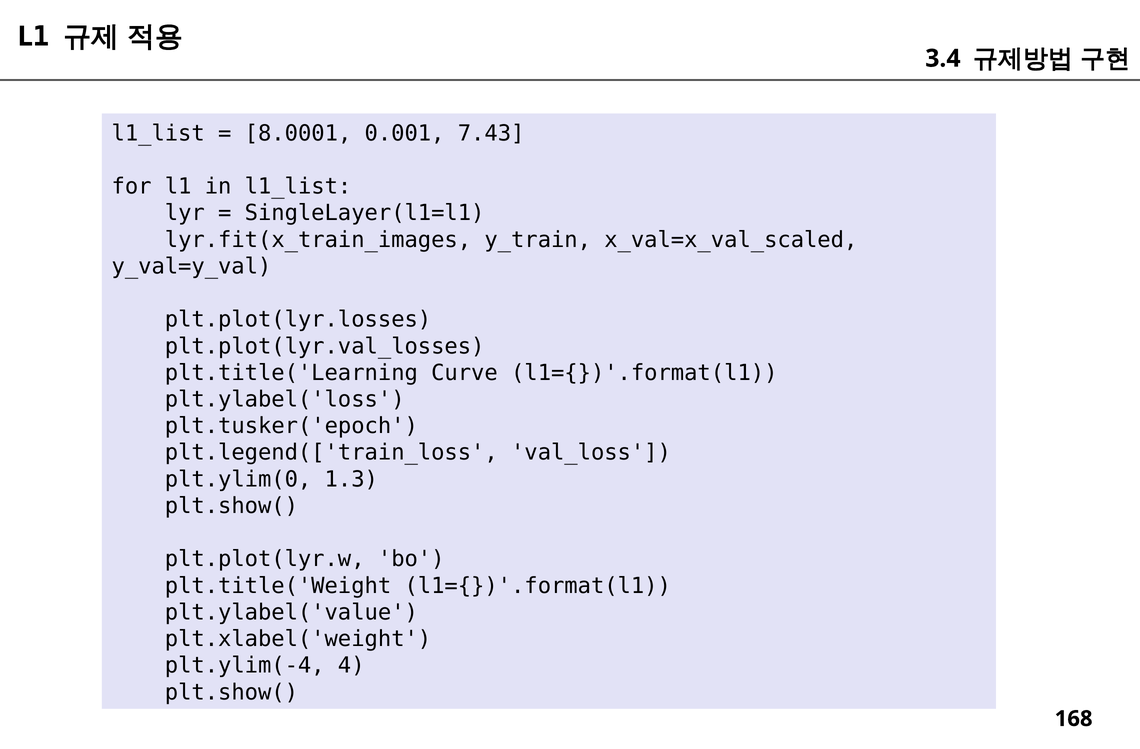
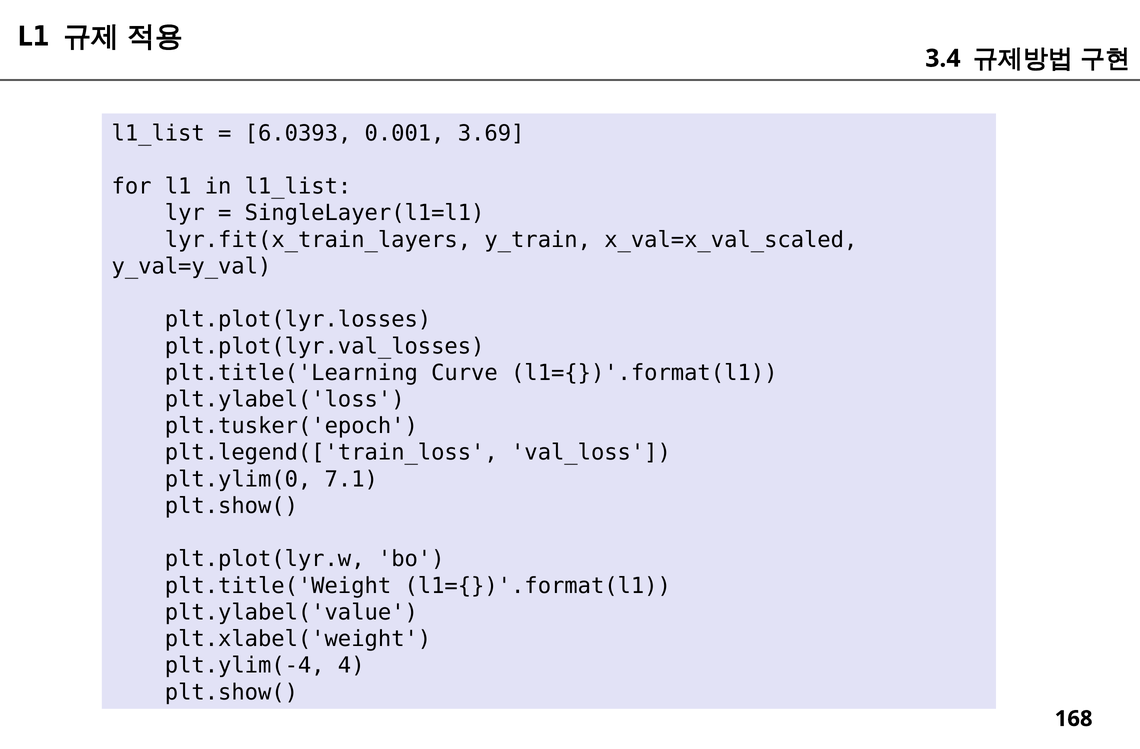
8.0001: 8.0001 -> 6.0393
7.43: 7.43 -> 3.69
lyr.fit(x_train_images: lyr.fit(x_train_images -> lyr.fit(x_train_layers
1.3: 1.3 -> 7.1
